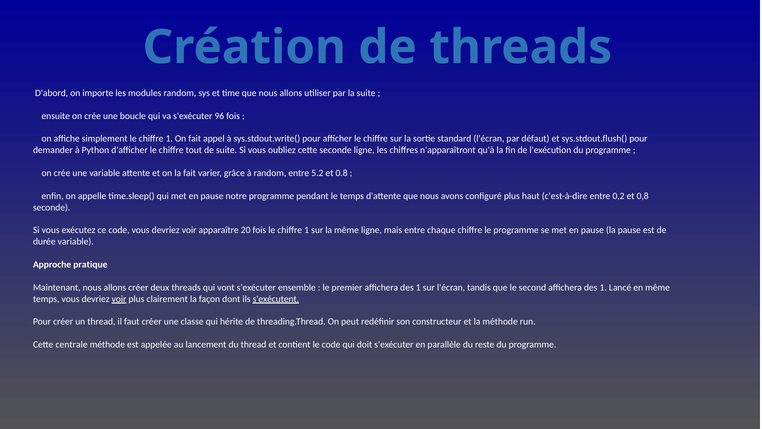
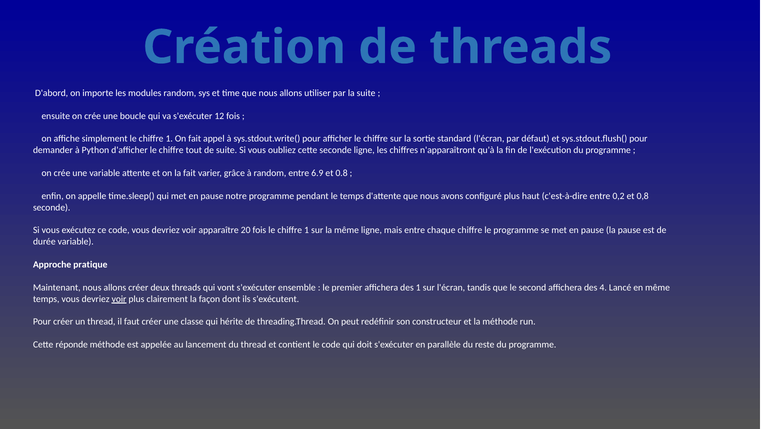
96: 96 -> 12
5.2: 5.2 -> 6.9
second affichera des 1: 1 -> 4
s'exécutent underline: present -> none
centrale: centrale -> réponde
